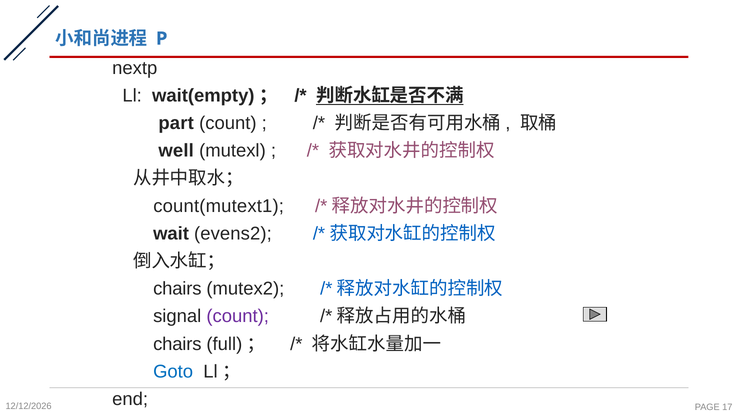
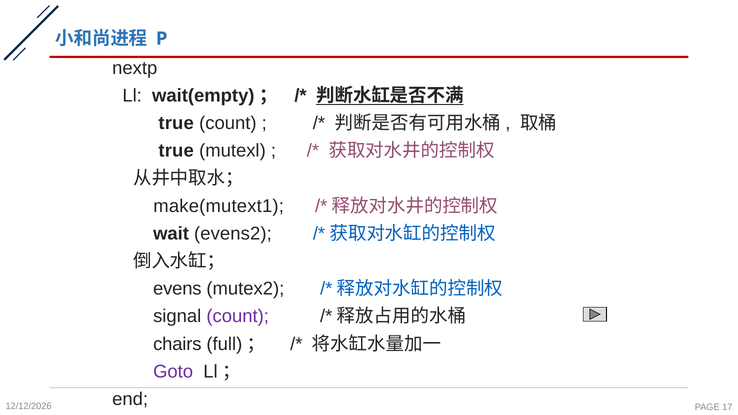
part at (176, 123): part -> true
well at (176, 151): well -> true
count(mutext1: count(mutext1 -> make(mutext1
chairs at (177, 289): chairs -> evens
Goto colour: blue -> purple
